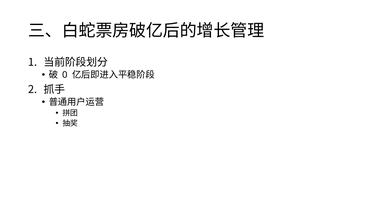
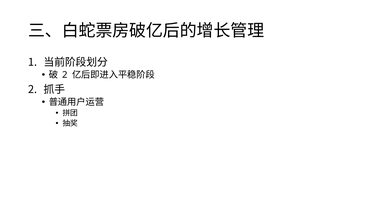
0 at (65, 75): 0 -> 2
